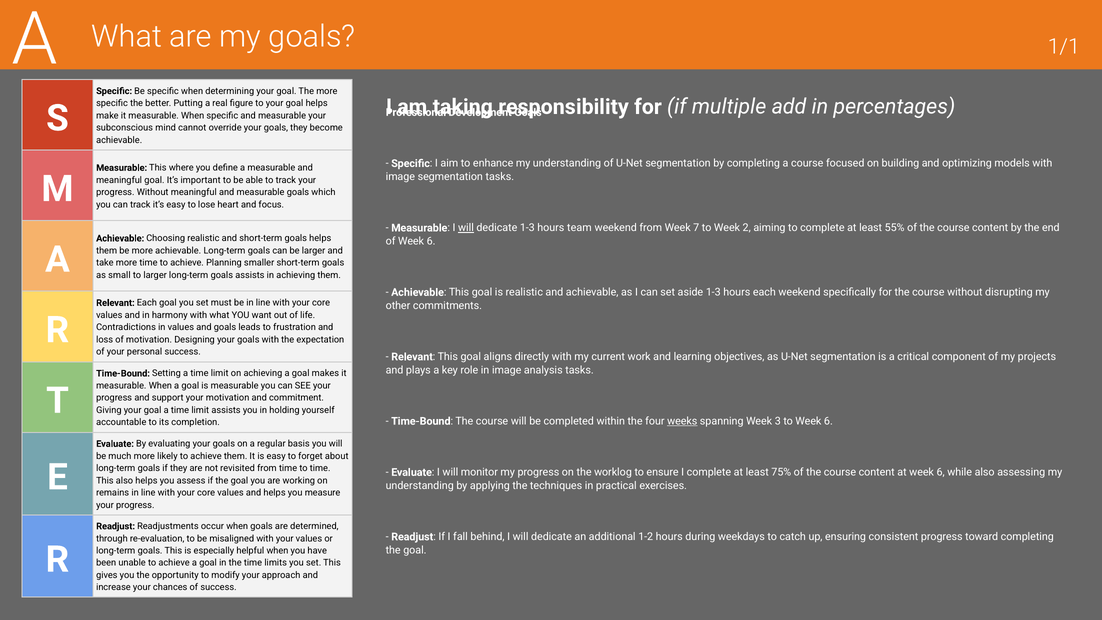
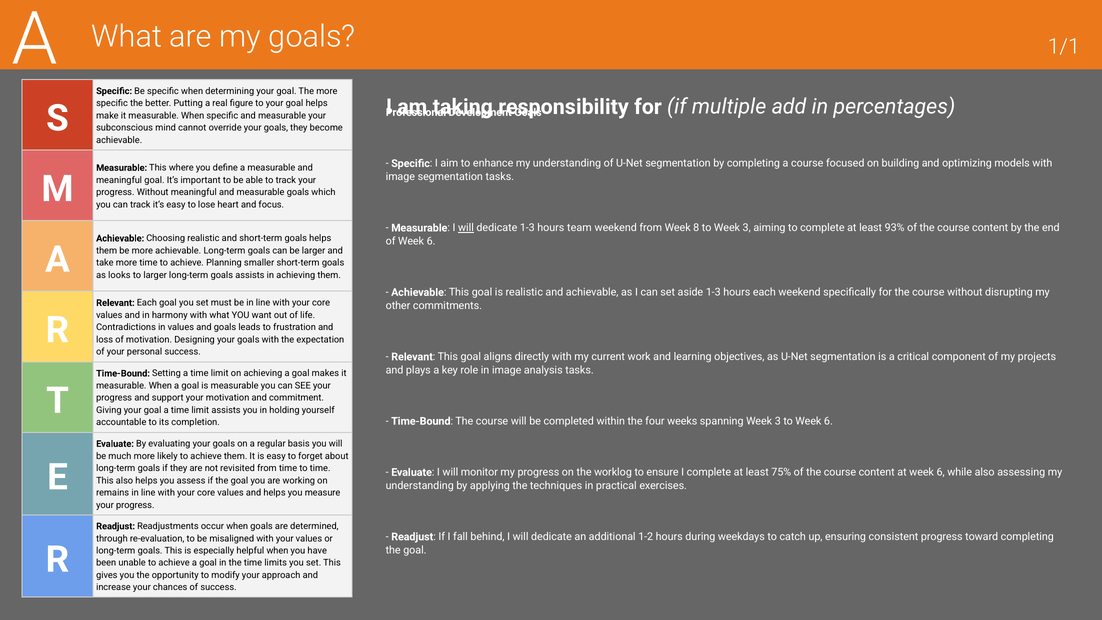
7: 7 -> 8
to Week 2: 2 -> 3
55%: 55% -> 93%
small: small -> looks
weeks underline: present -> none
